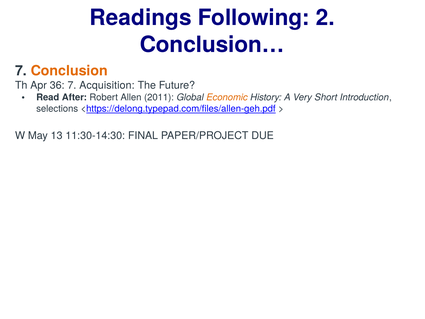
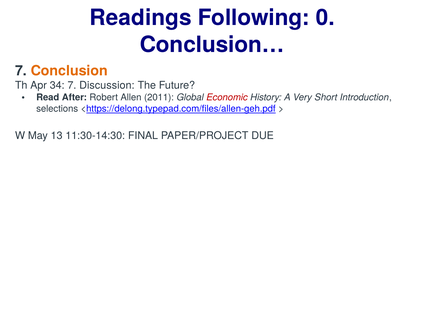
2: 2 -> 0
36: 36 -> 34
Acquisition: Acquisition -> Discussion
Economic colour: orange -> red
